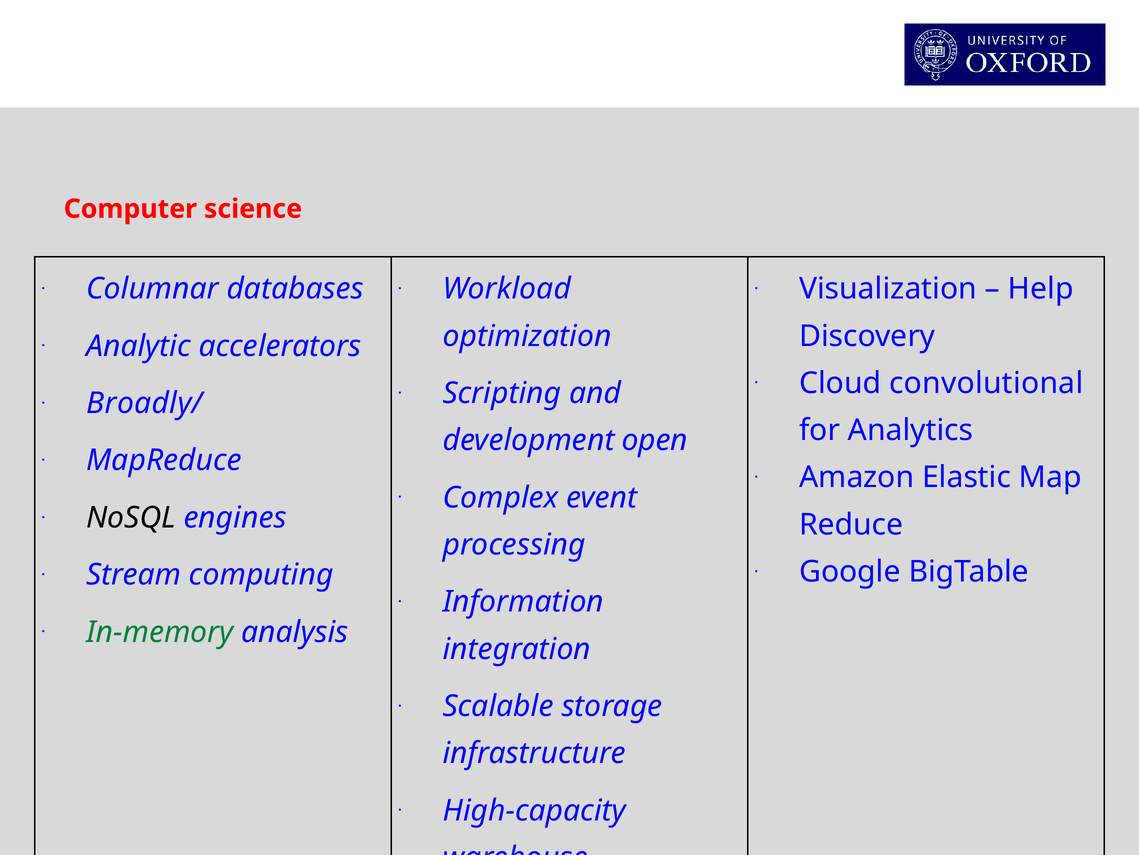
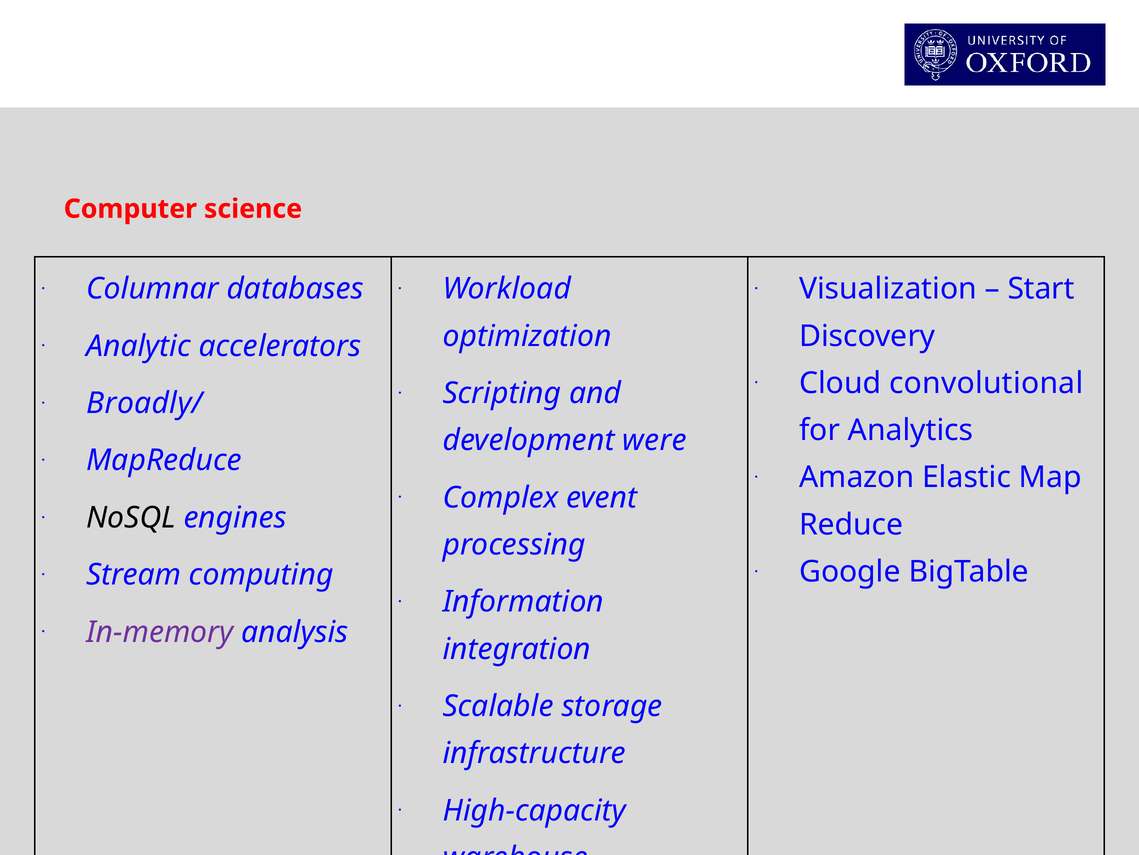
Help: Help -> Start
open: open -> were
In-memory colour: green -> purple
